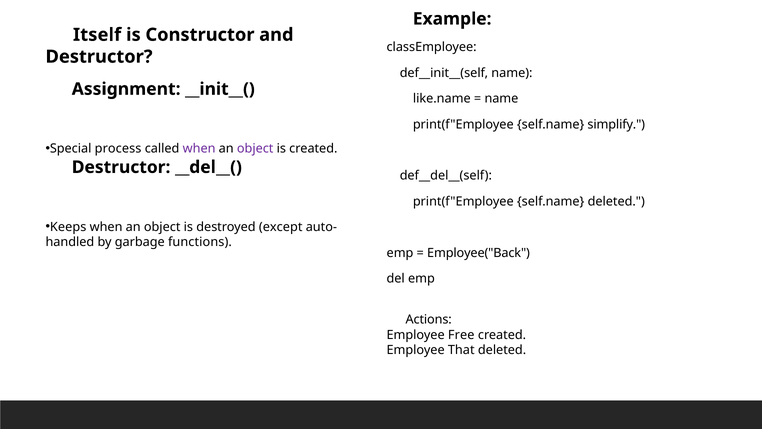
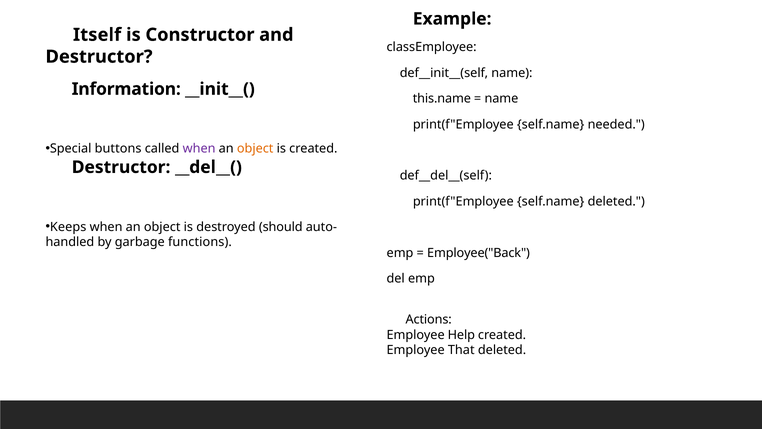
Assignment: Assignment -> Information
like.name: like.name -> this.name
simplify: simplify -> needed
process: process -> buttons
object at (255, 149) colour: purple -> orange
except: except -> should
Free: Free -> Help
